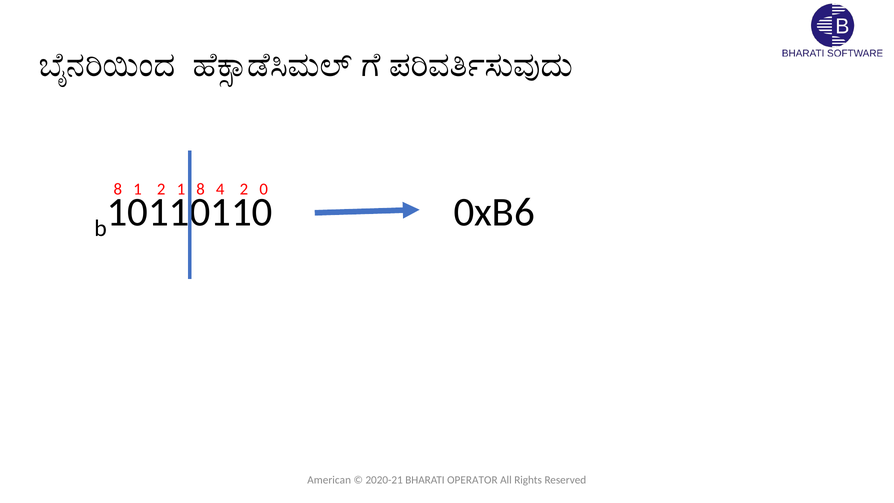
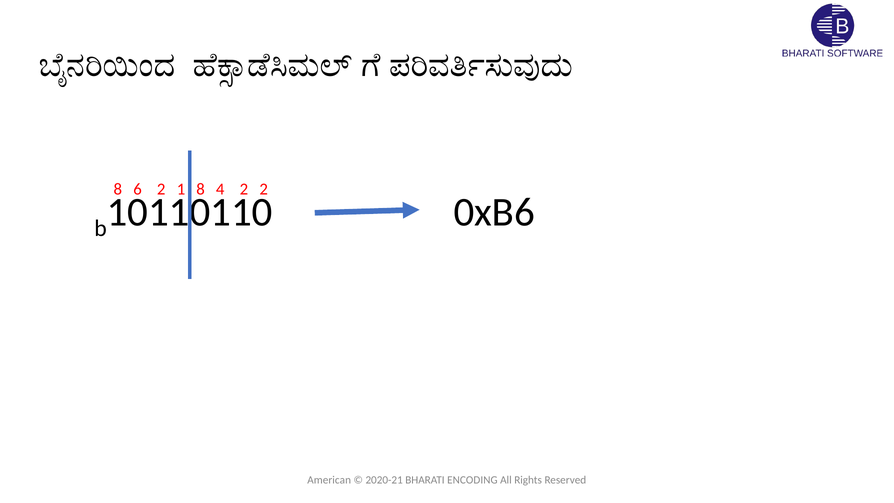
8 1: 1 -> 6
2 0: 0 -> 2
OPERATOR: OPERATOR -> ENCODING
